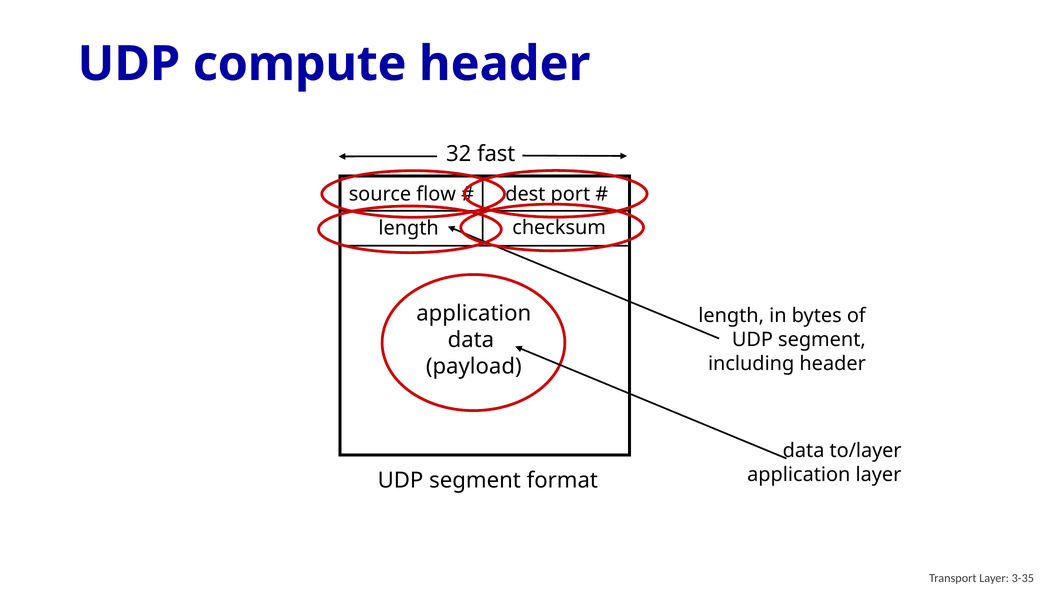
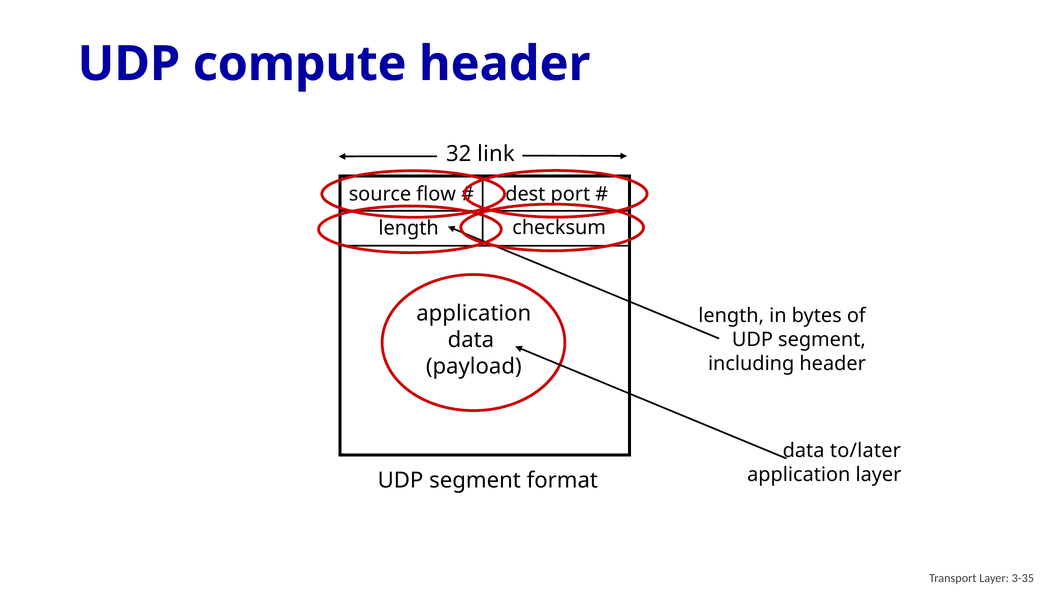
fast: fast -> link
to/layer: to/layer -> to/later
